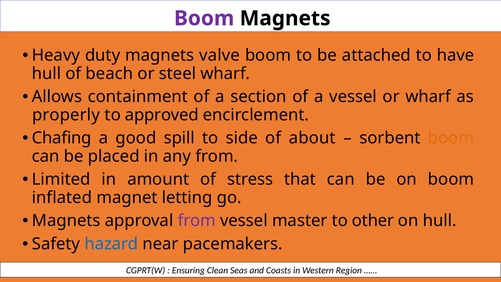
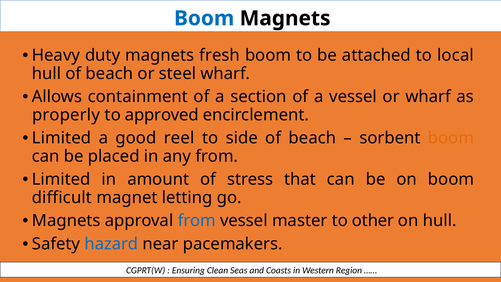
Boom at (204, 18) colour: purple -> blue
valve: valve -> fresh
have: have -> local
Chafing at (62, 138): Chafing -> Limited
spill: spill -> reel
side of about: about -> beach
inflated: inflated -> difficult
from at (197, 221) colour: purple -> blue
